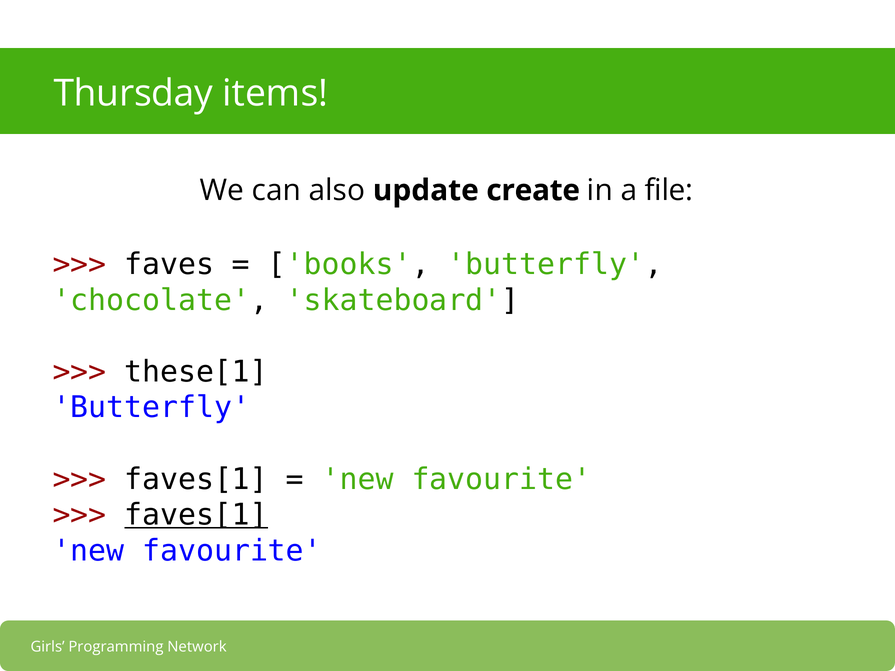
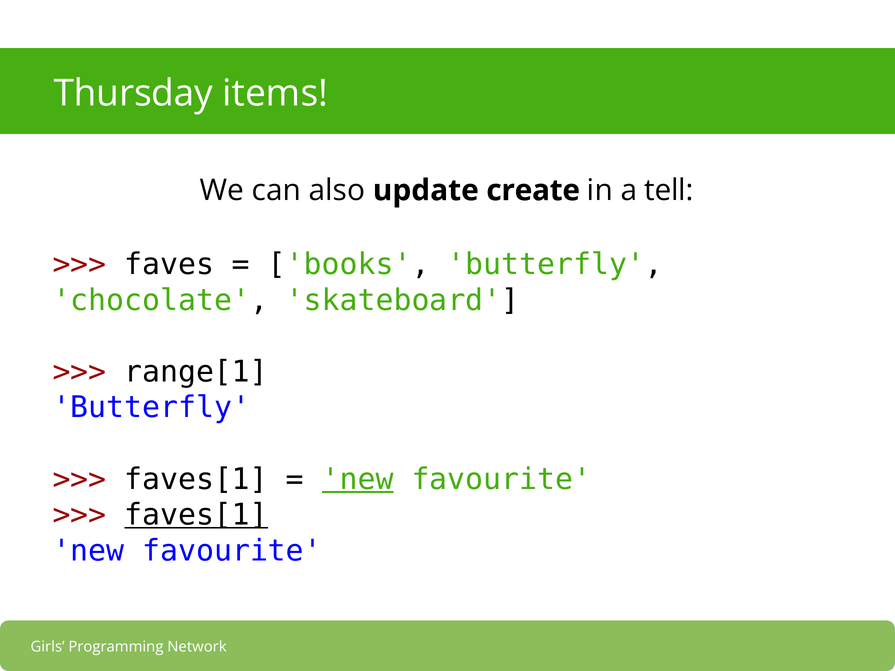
file: file -> tell
these[1: these[1 -> range[1
new at (358, 479) underline: none -> present
